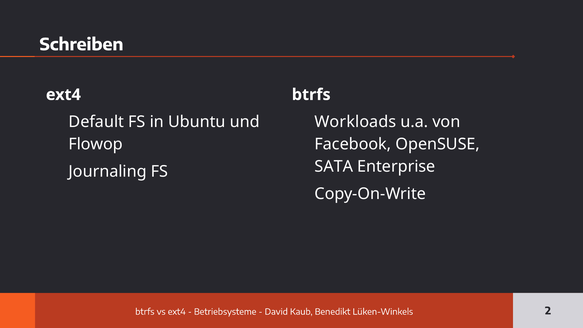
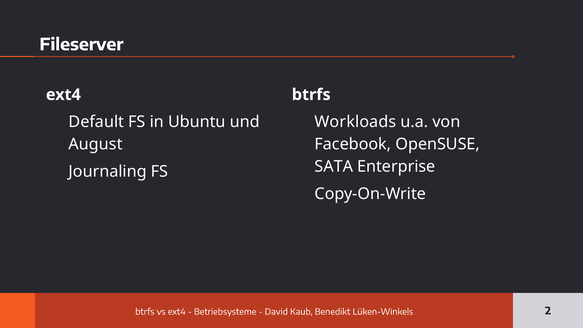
Schreiben: Schreiben -> Fileserver
Flowop: Flowop -> August
